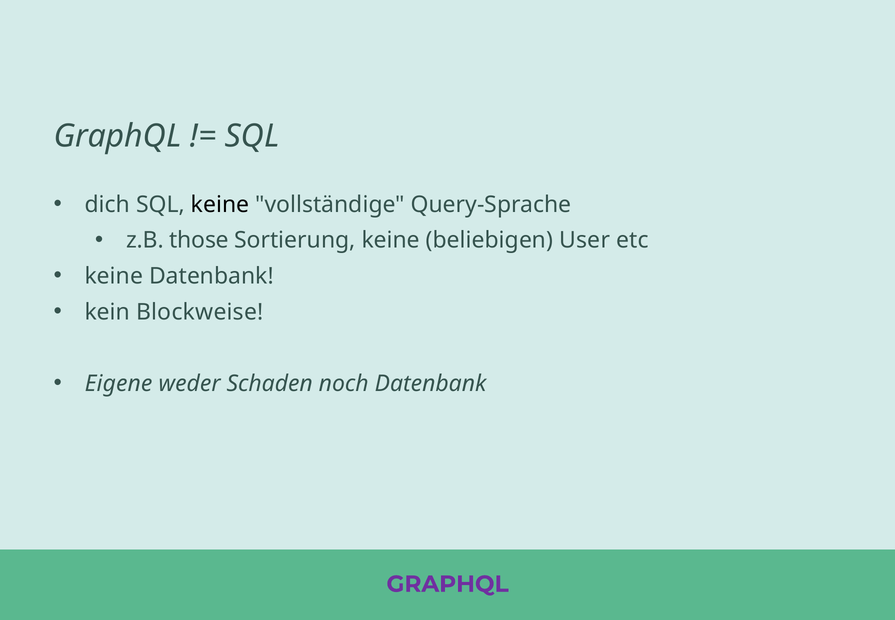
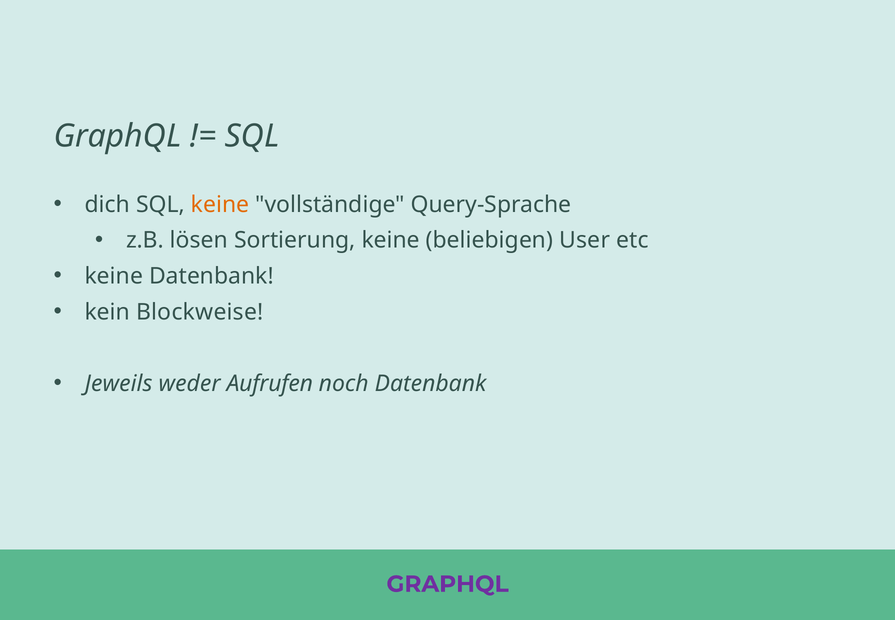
keine at (220, 204) colour: black -> orange
those: those -> lösen
Eigene: Eigene -> Jeweils
Schaden: Schaden -> Aufrufen
